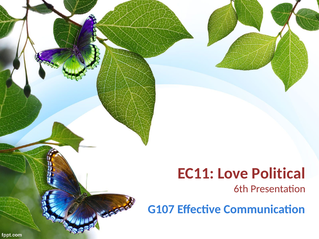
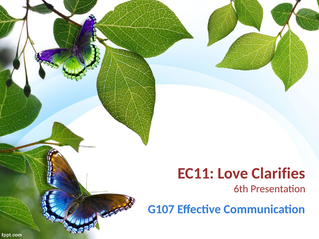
Political: Political -> Clarifies
